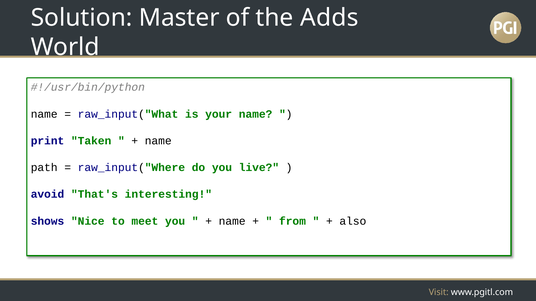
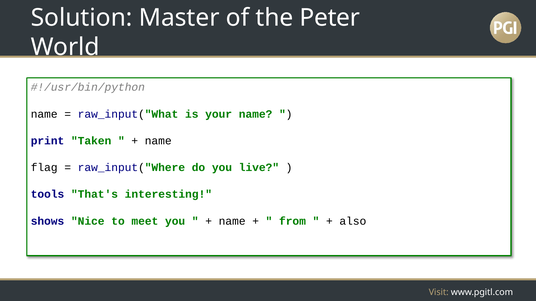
Adds: Adds -> Peter
path: path -> flag
avoid: avoid -> tools
